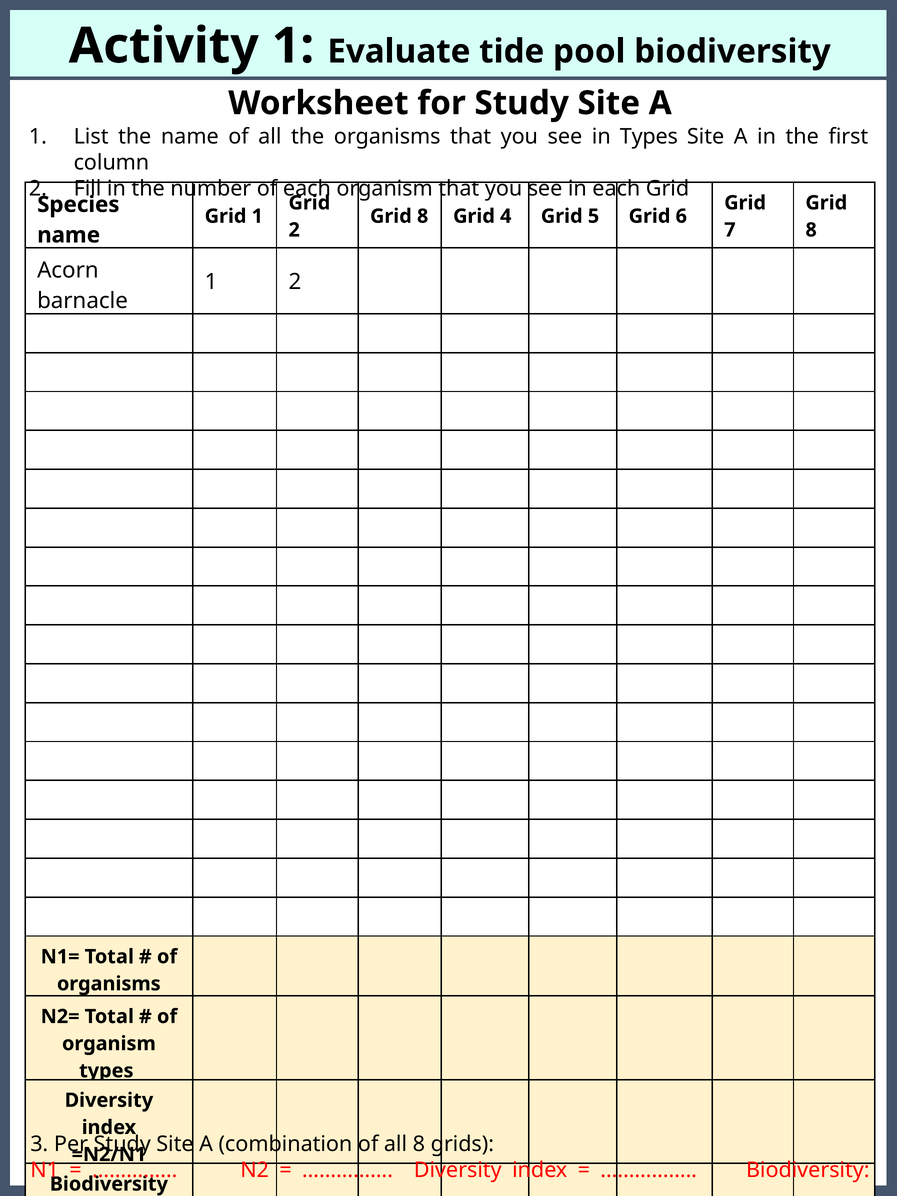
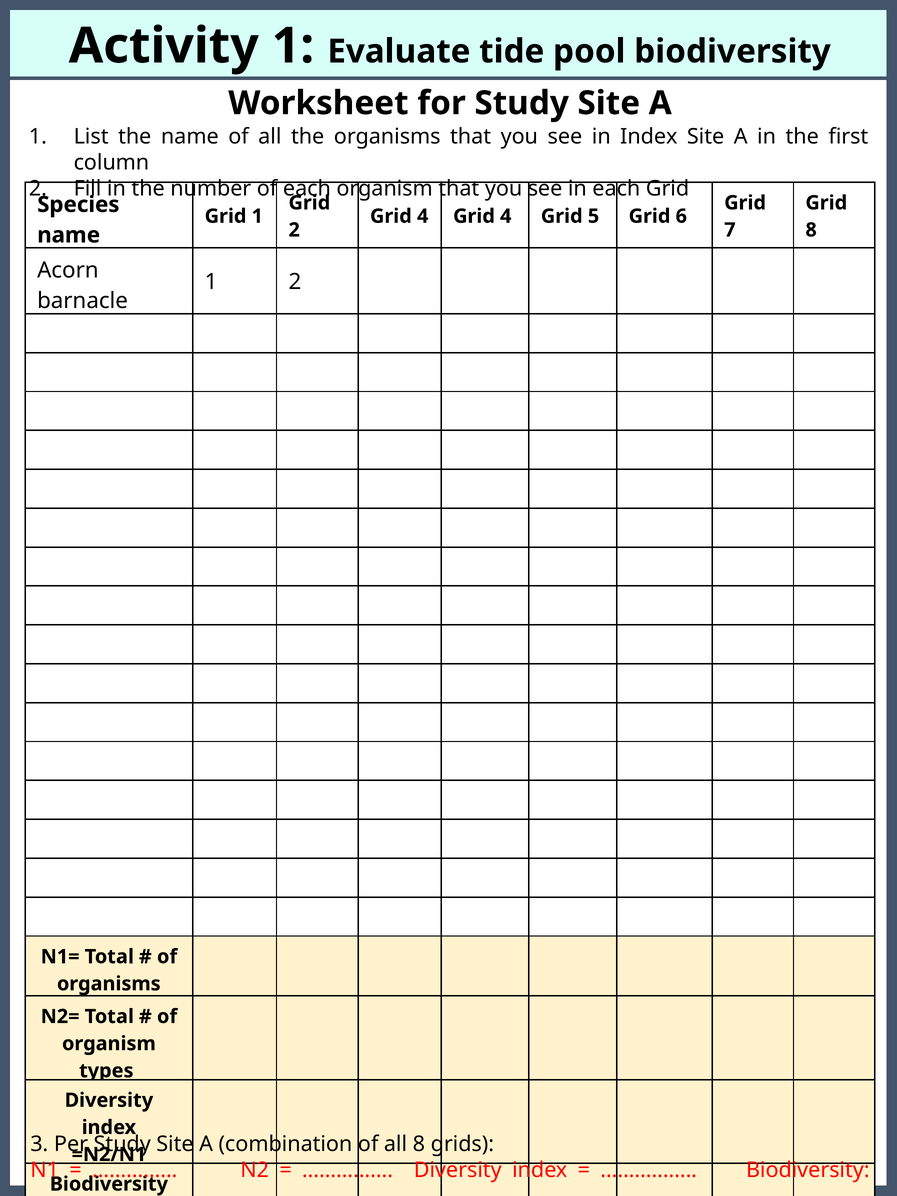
in Types: Types -> Index
8 at (423, 216): 8 -> 4
